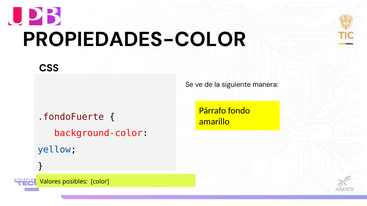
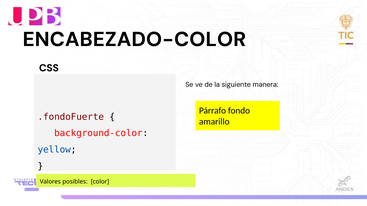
PROPIEDADES-COLOR: PROPIEDADES-COLOR -> ENCABEZADO-COLOR
